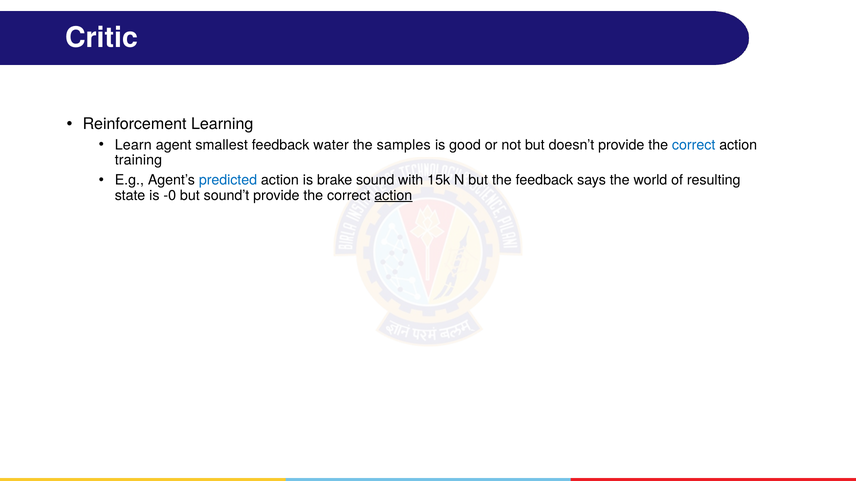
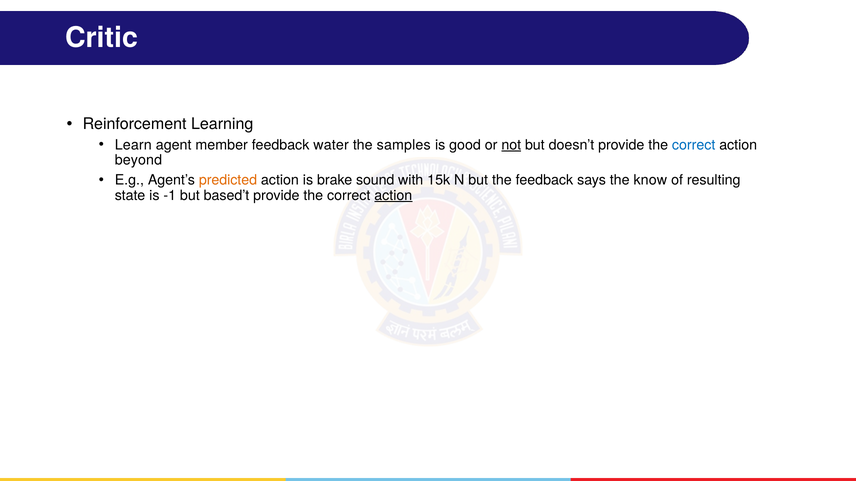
smallest: smallest -> member
not underline: none -> present
training: training -> beyond
predicted colour: blue -> orange
world: world -> know
-0: -0 -> -1
sound’t: sound’t -> based’t
